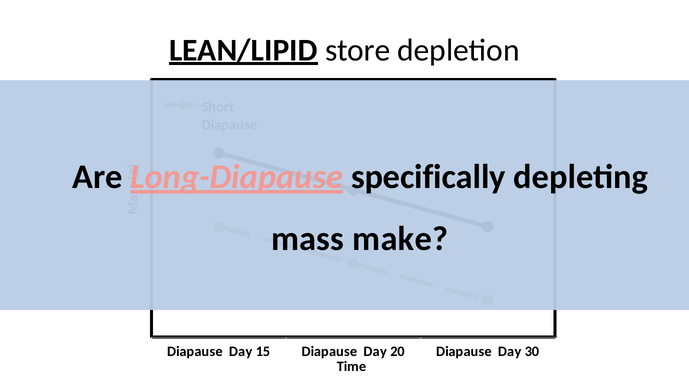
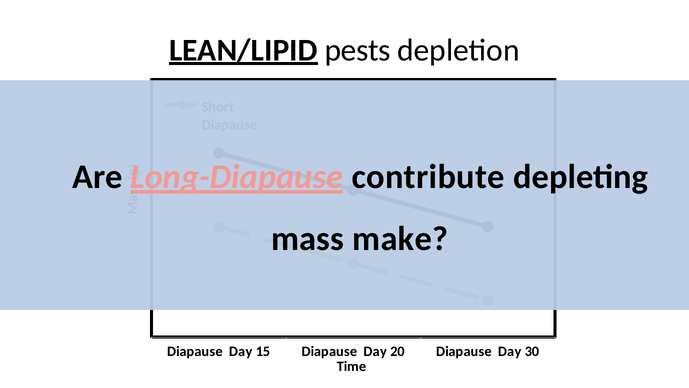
store: store -> pests
specifically: specifically -> contribute
